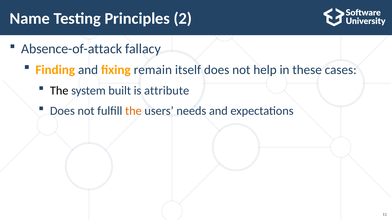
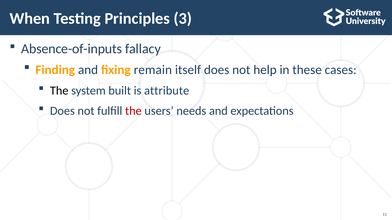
Name: Name -> When
2: 2 -> 3
Absence-of-attack: Absence-of-attack -> Absence-of-inputs
the at (133, 111) colour: orange -> red
